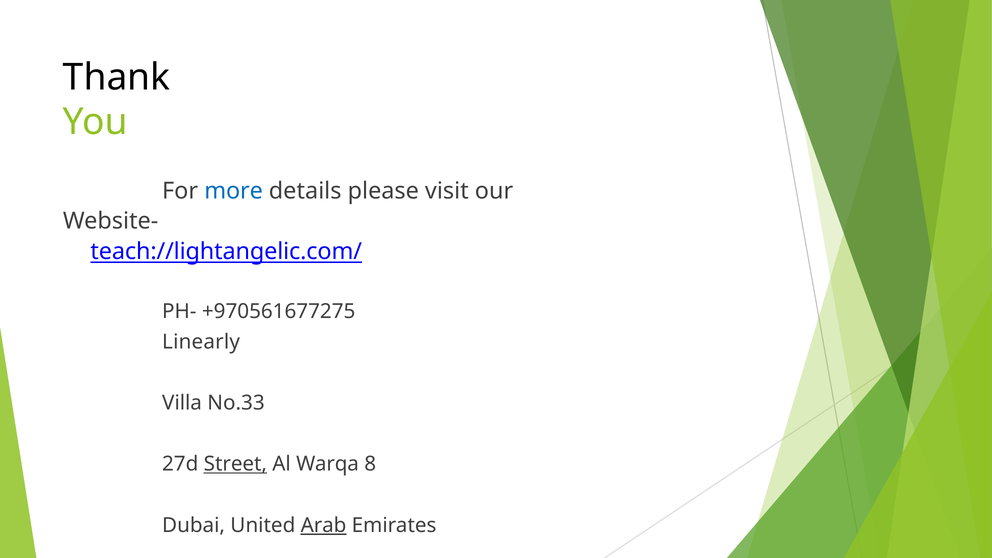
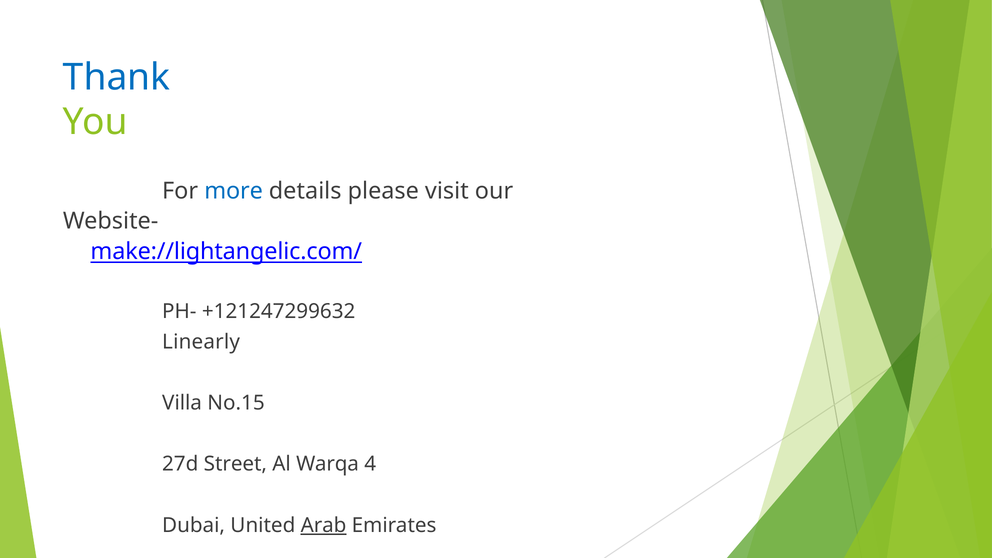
Thank colour: black -> blue
teach://lightangelic.com/: teach://lightangelic.com/ -> make://lightangelic.com/
+970561677275: +970561677275 -> +121247299632
No.33: No.33 -> No.15
Street underline: present -> none
8: 8 -> 4
